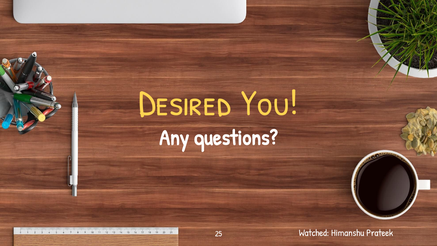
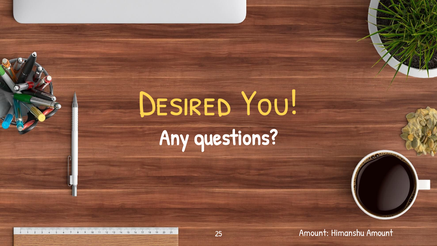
Watched at (314, 233): Watched -> Amount
Himanshu Prateek: Prateek -> Amount
